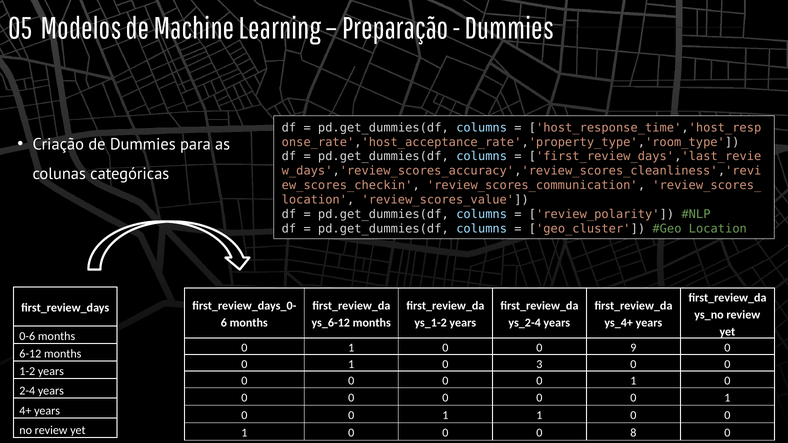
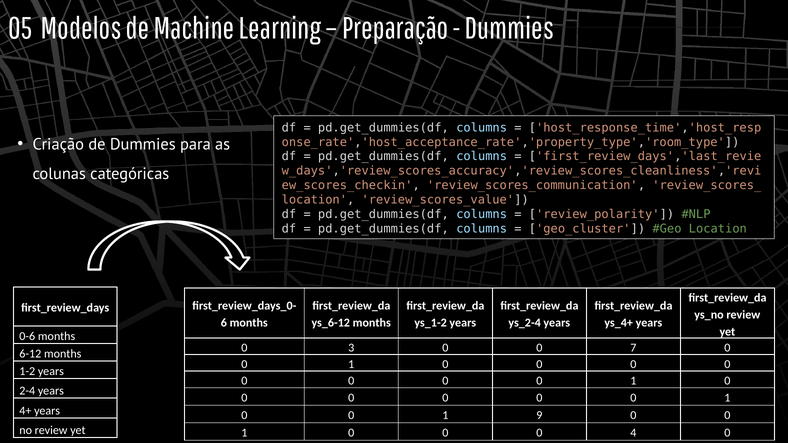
1 at (351, 348): 1 -> 3
9: 9 -> 7
3 at (539, 364): 3 -> 0
1 1: 1 -> 9
8: 8 -> 4
